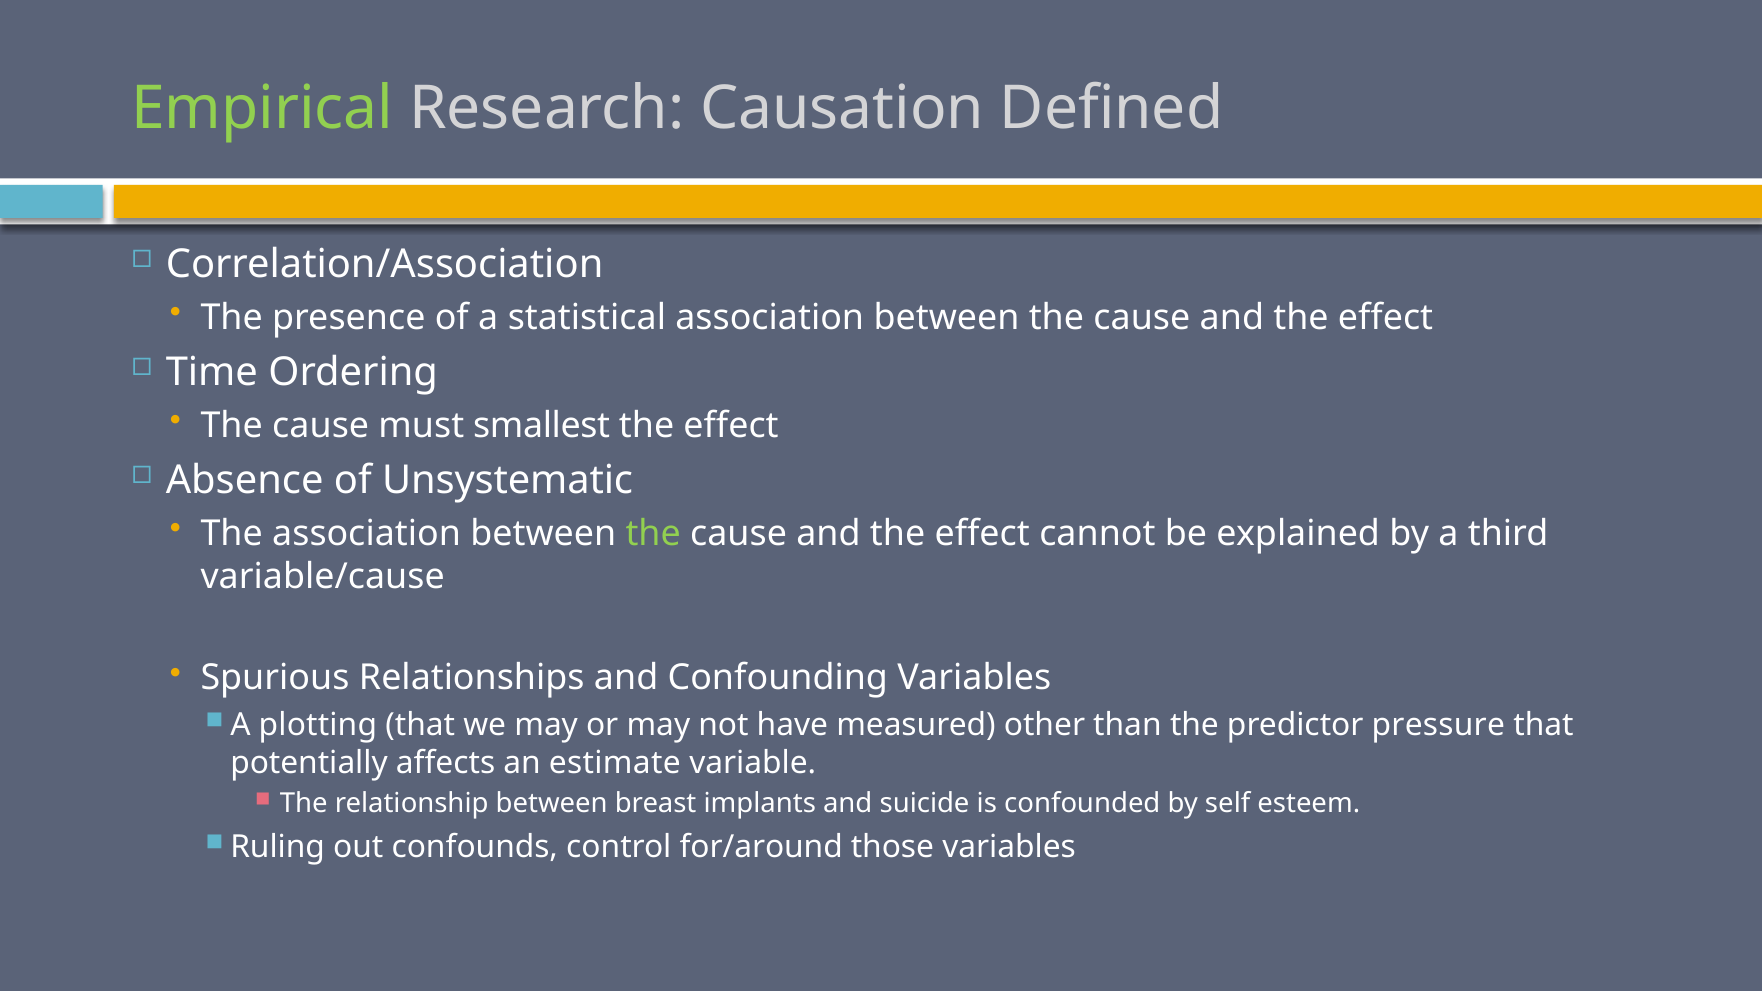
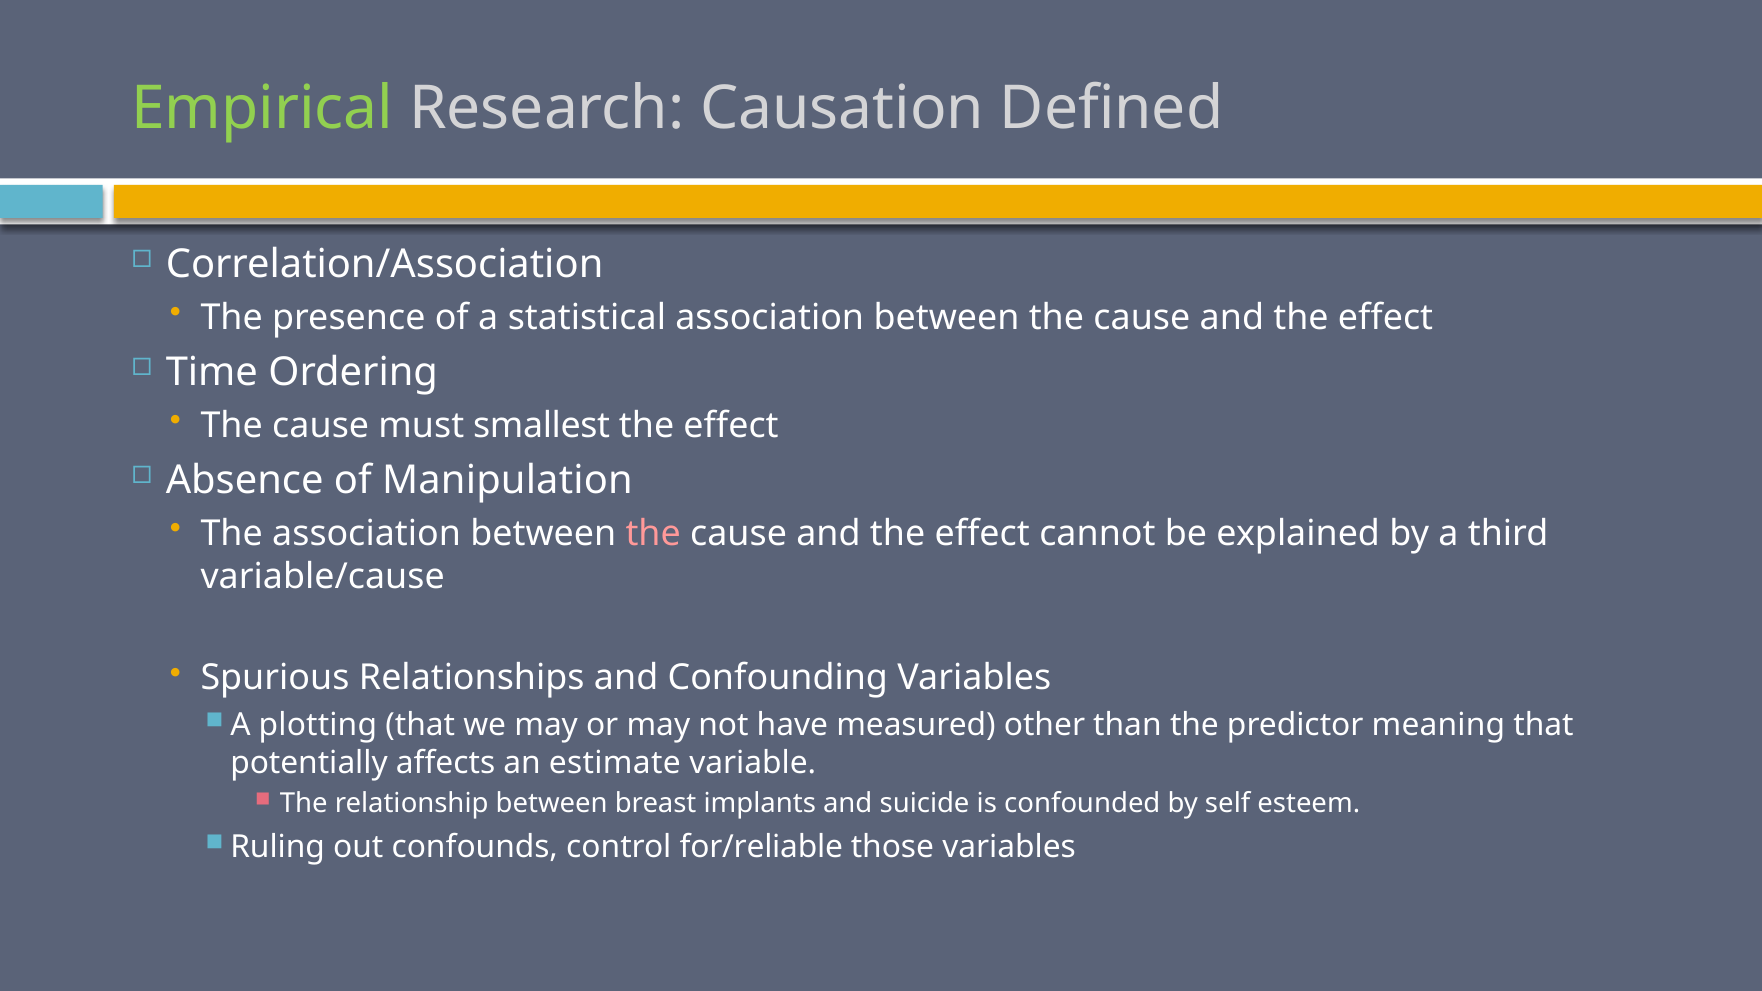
Unsystematic: Unsystematic -> Manipulation
the at (653, 534) colour: light green -> pink
pressure: pressure -> meaning
for/around: for/around -> for/reliable
